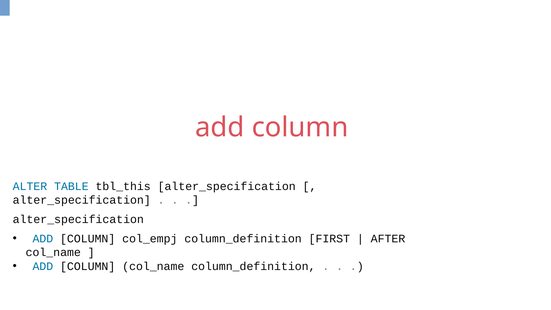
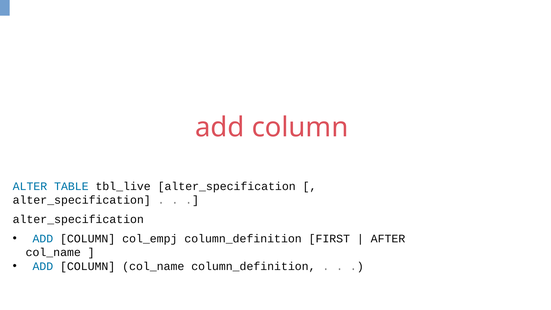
tbl_this: tbl_this -> tbl_live
